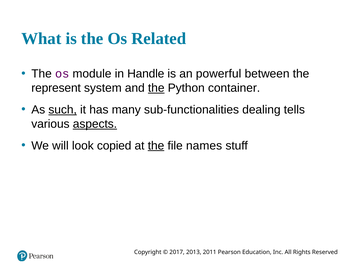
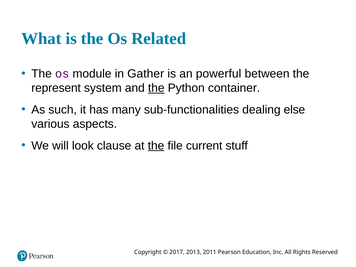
Handle: Handle -> Gather
such underline: present -> none
tells: tells -> else
aspects underline: present -> none
copied: copied -> clause
names: names -> current
